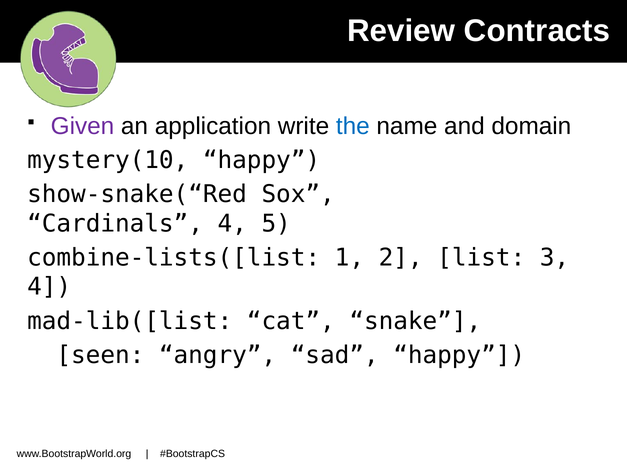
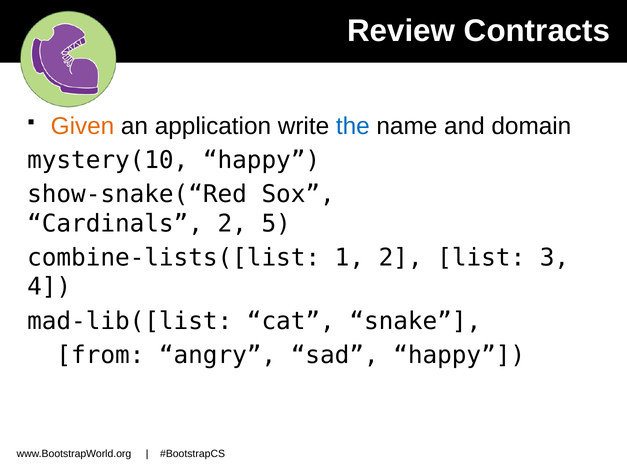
Given colour: purple -> orange
Cardinals 4: 4 -> 2
seen: seen -> from
